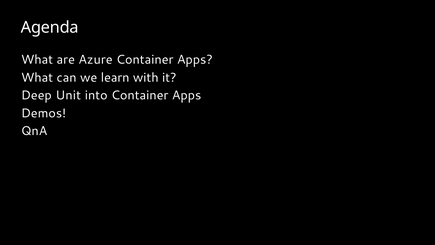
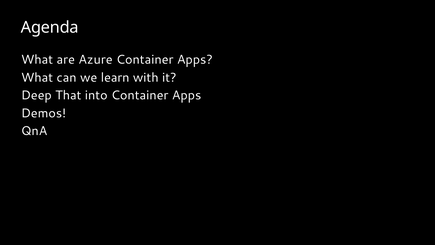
Unit: Unit -> That
